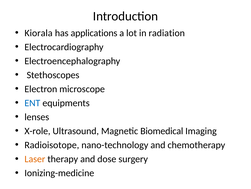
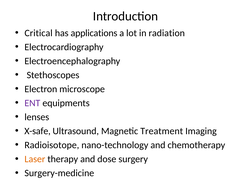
Kiorala: Kiorala -> Critical
ENT colour: blue -> purple
X-role: X-role -> X-safe
Biomedical: Biomedical -> Treatment
Ionizing-medicine: Ionizing-medicine -> Surgery-medicine
